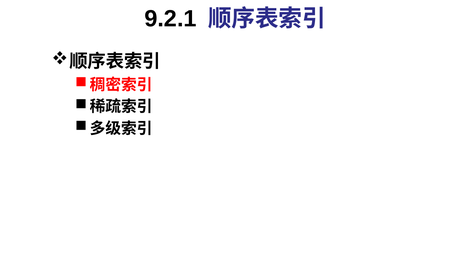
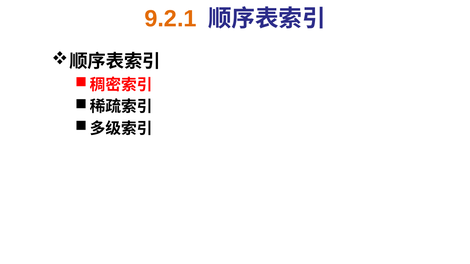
9.2.1 colour: black -> orange
